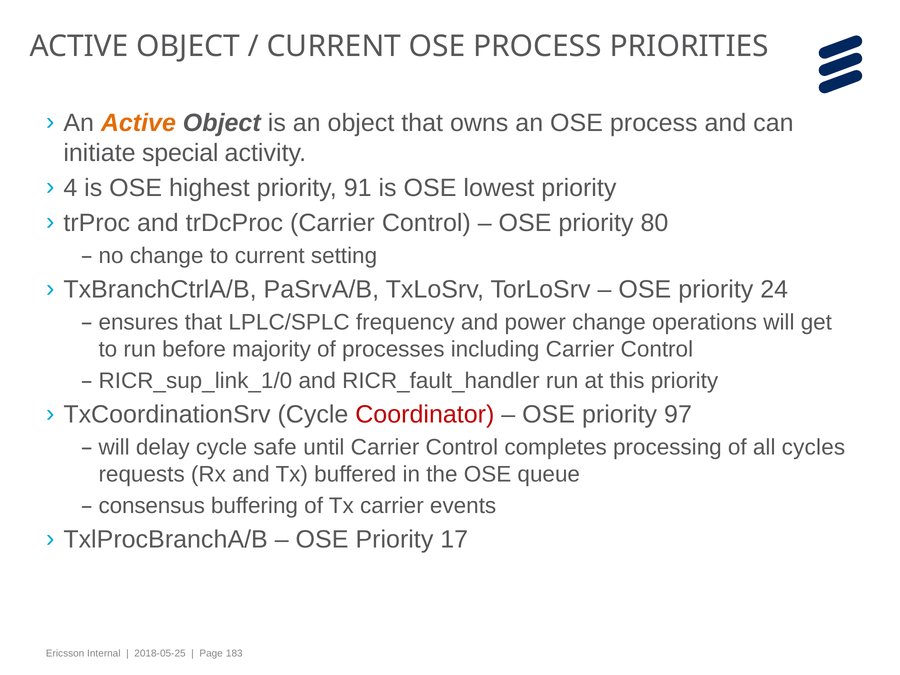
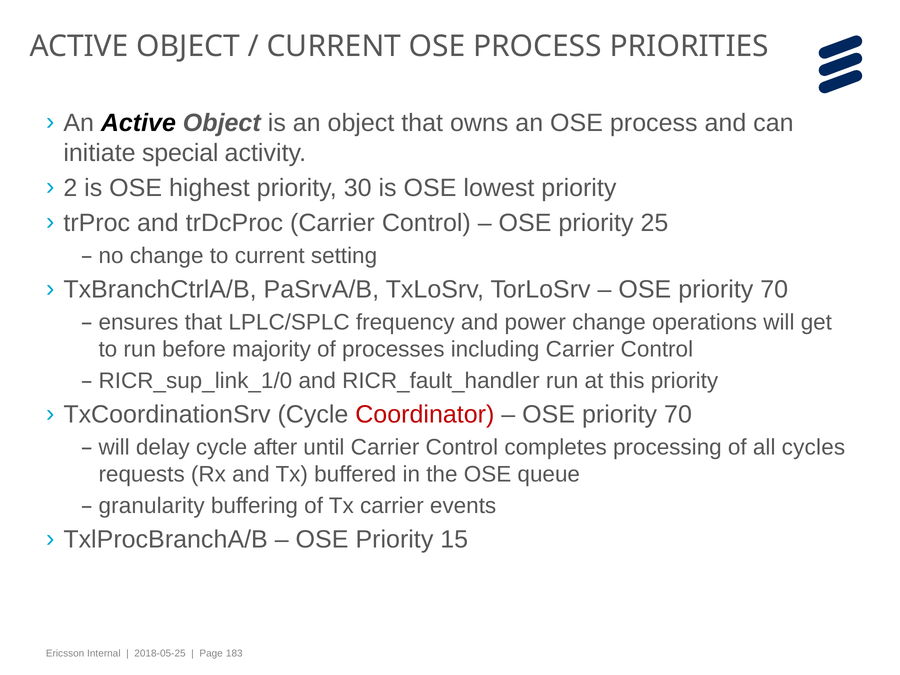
Active at (138, 123) colour: orange -> black
4: 4 -> 2
91: 91 -> 30
80: 80 -> 25
24 at (774, 290): 24 -> 70
97 at (678, 415): 97 -> 70
safe: safe -> after
consensus: consensus -> granularity
17: 17 -> 15
